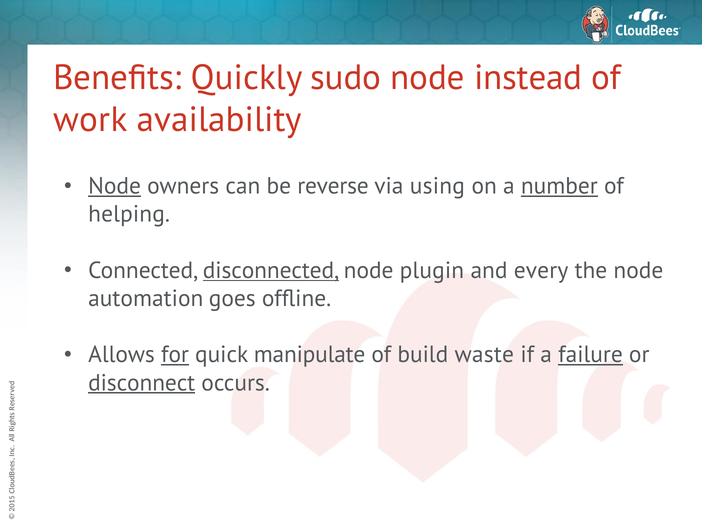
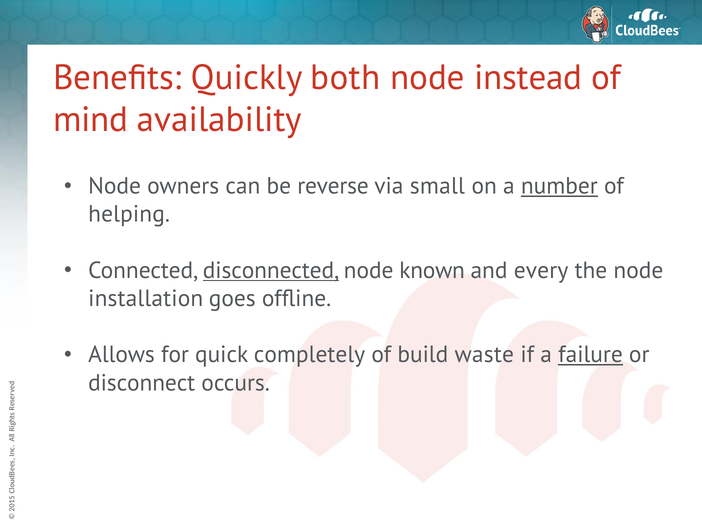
sudo: sudo -> both
work: work -> mind
Node at (115, 186) underline: present -> none
using: using -> small
plugin: plugin -> known
automation: automation -> installation
for underline: present -> none
manipulate: manipulate -> completely
disconnect underline: present -> none
